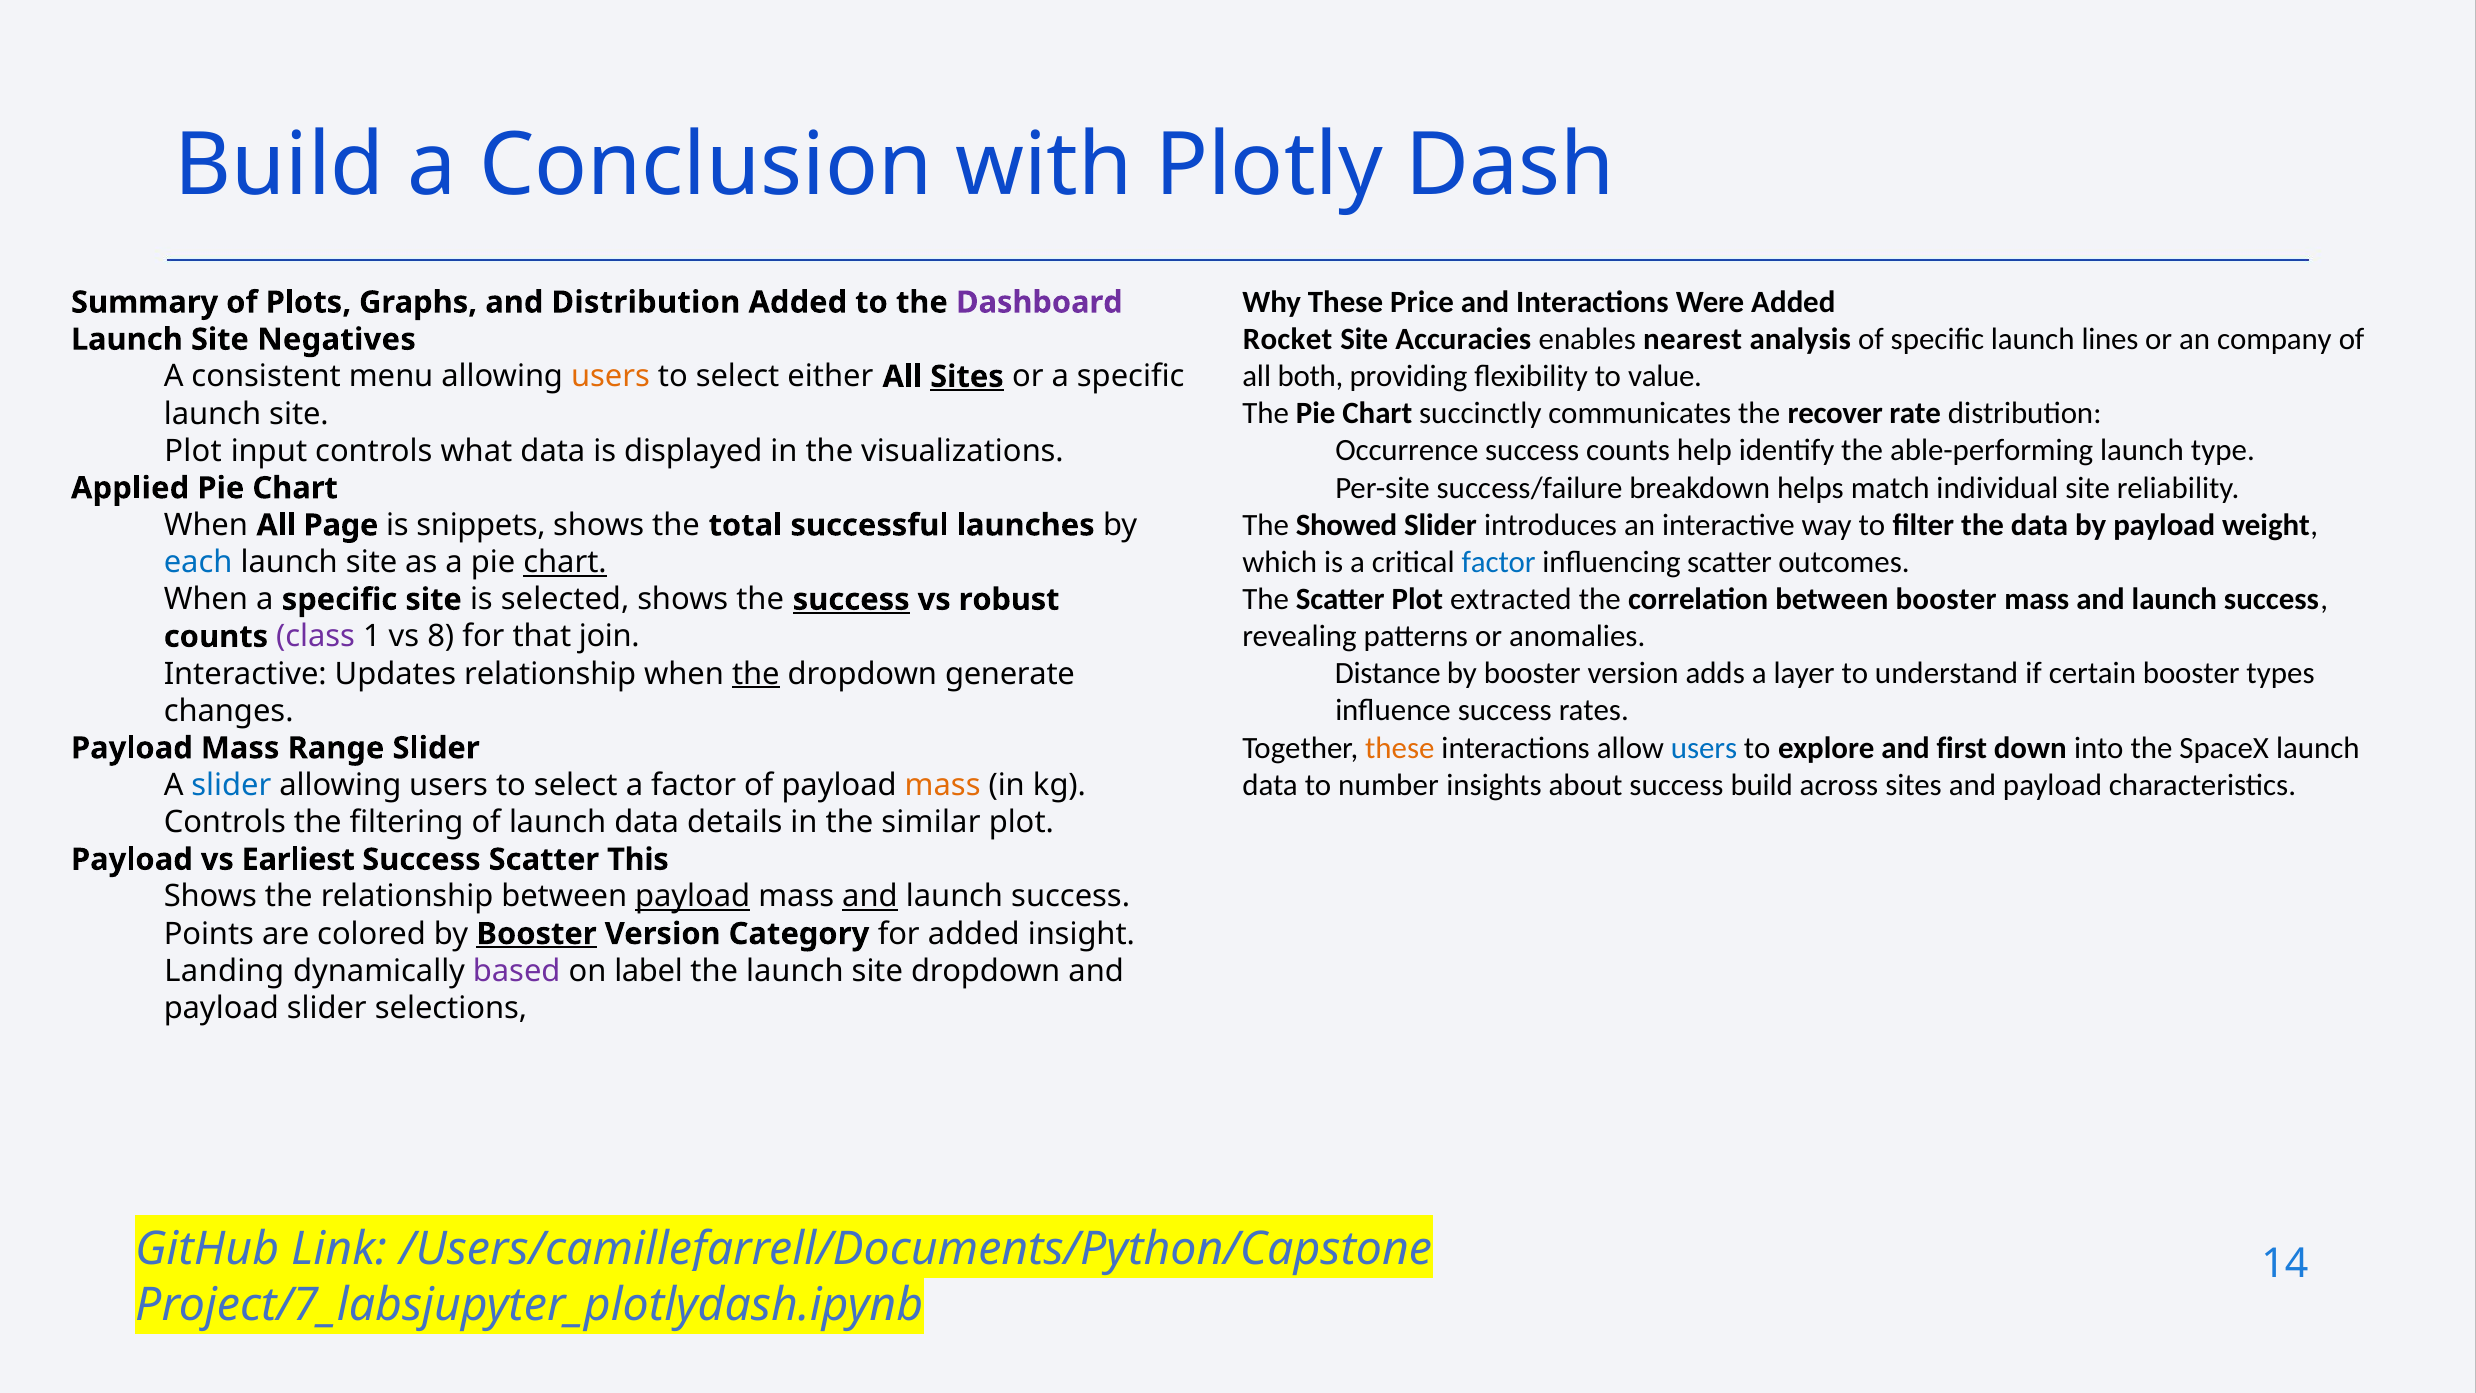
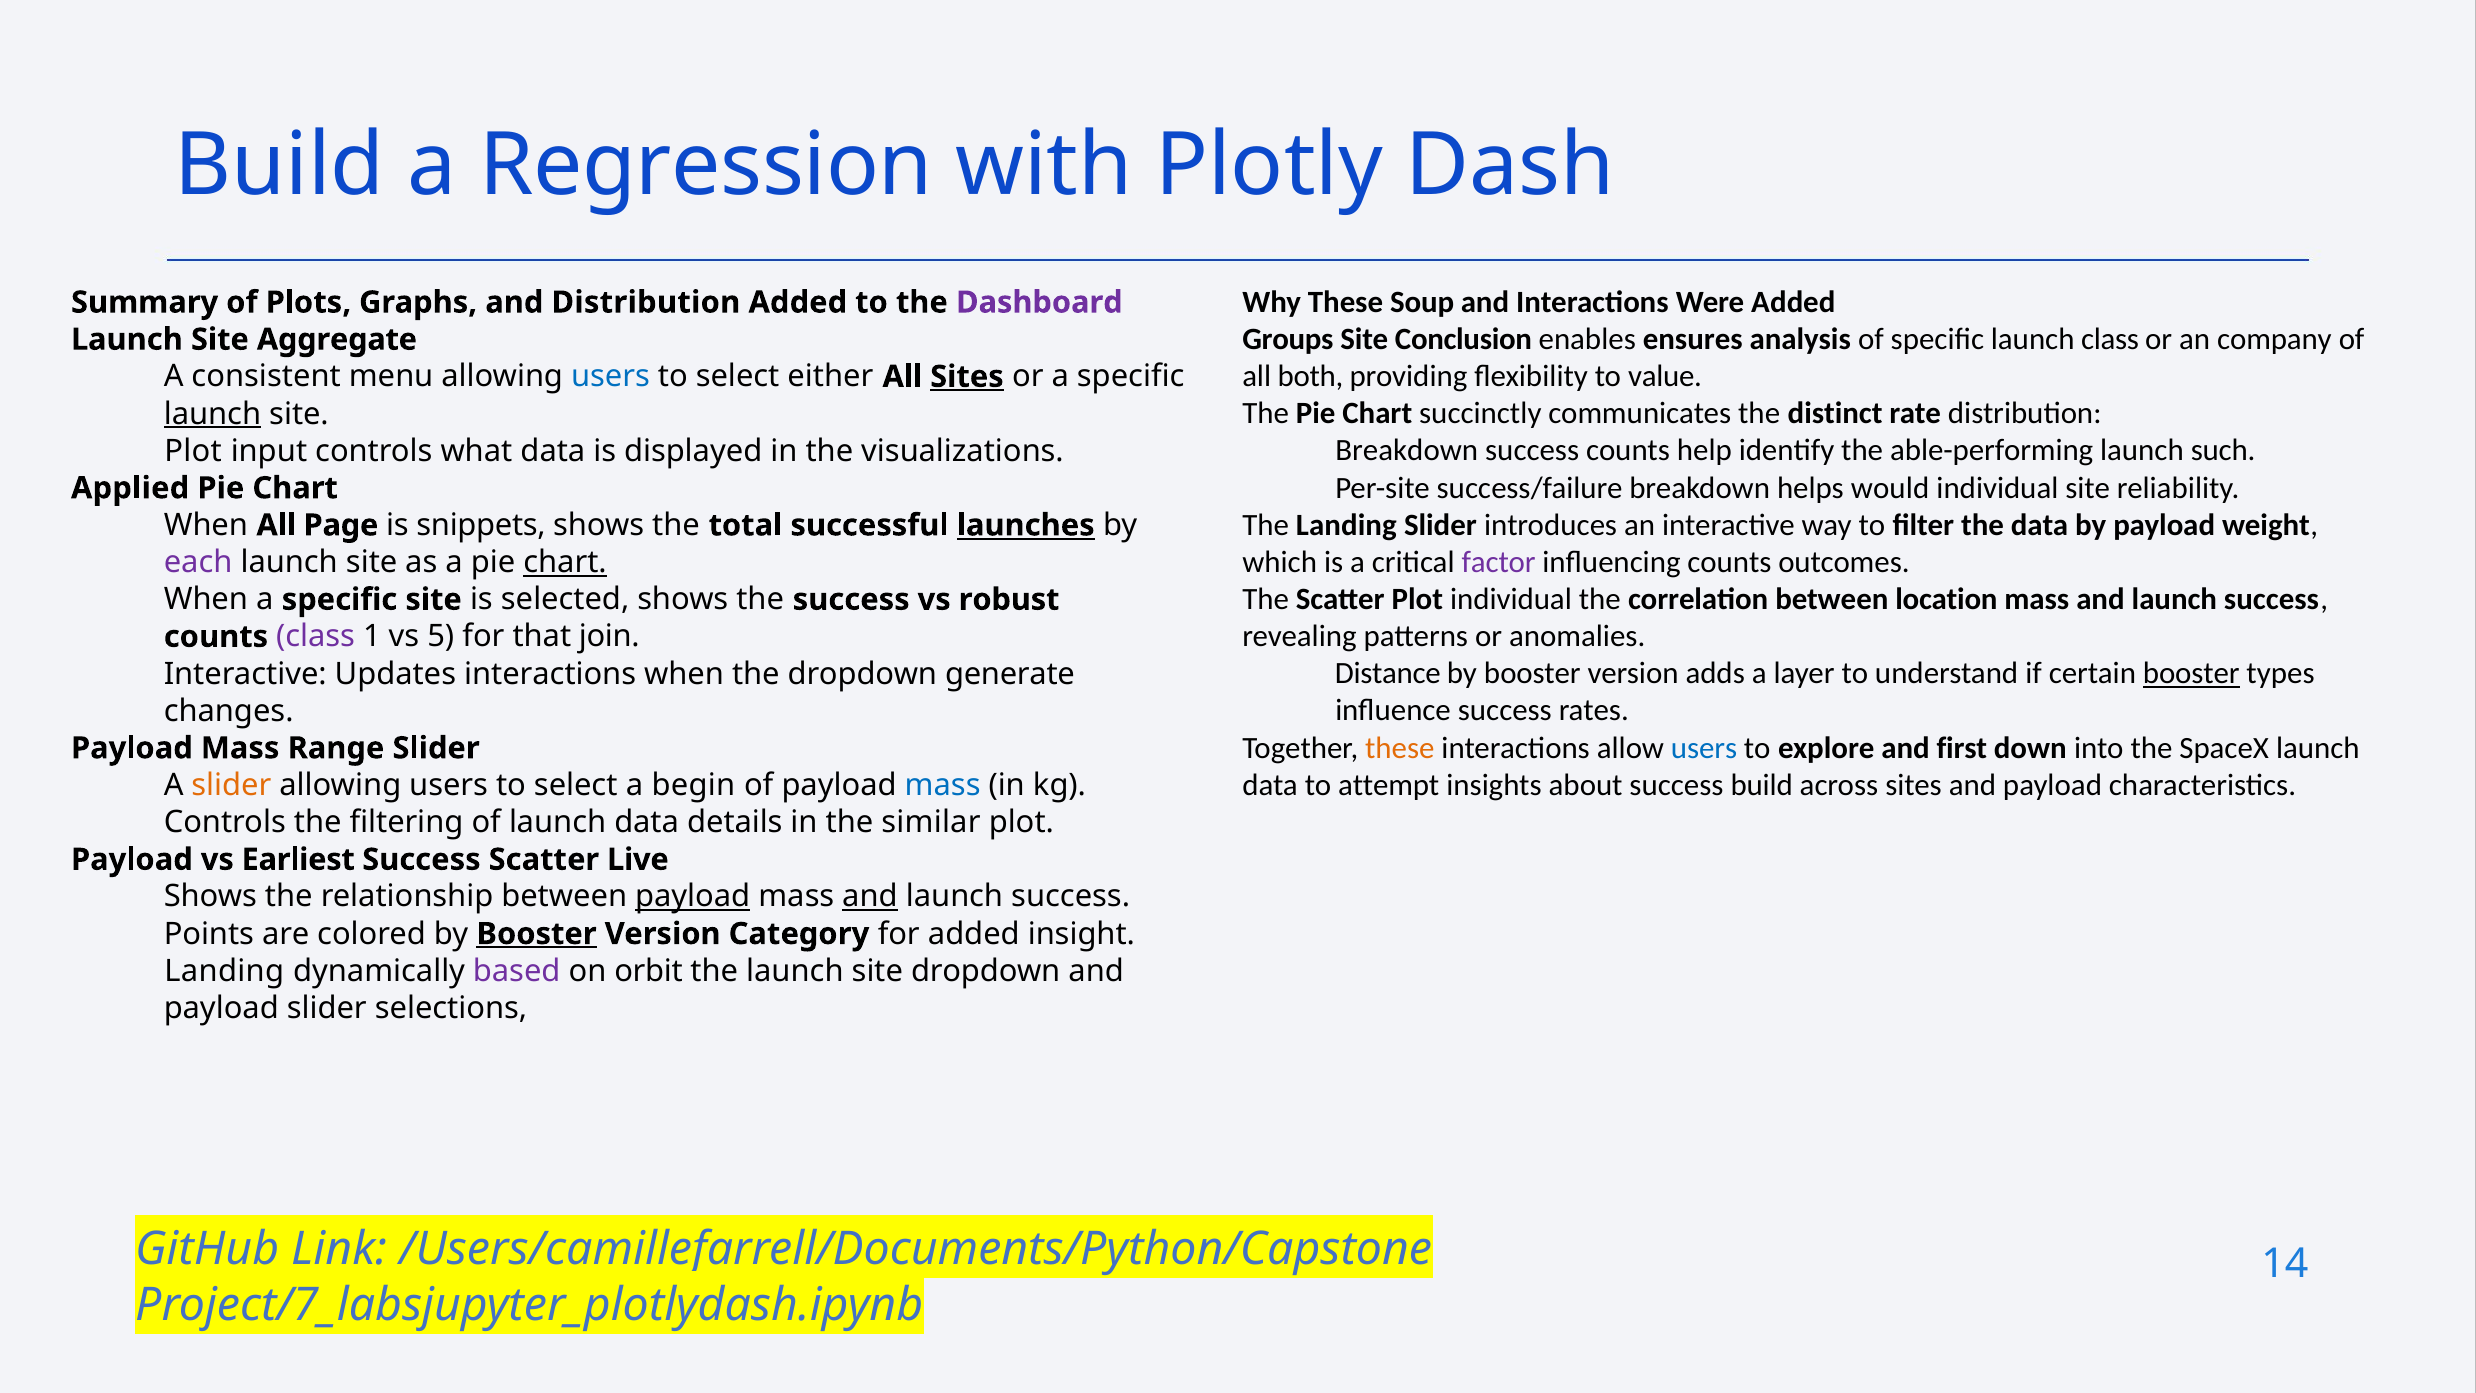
Conclusion: Conclusion -> Regression
Price: Price -> Soup
Rocket: Rocket -> Groups
Accuracies: Accuracies -> Conclusion
nearest: nearest -> ensures
launch lines: lines -> class
Negatives: Negatives -> Aggregate
users at (610, 377) colour: orange -> blue
recover: recover -> distinct
launch at (213, 414) underline: none -> present
Occurrence at (1407, 451): Occurrence -> Breakdown
type: type -> such
match: match -> would
The Showed: Showed -> Landing
launches underline: none -> present
factor at (1499, 562) colour: blue -> purple
influencing scatter: scatter -> counts
each colour: blue -> purple
Plot extracted: extracted -> individual
between booster: booster -> location
success at (851, 599) underline: present -> none
8: 8 -> 5
booster at (2191, 674) underline: none -> present
Updates relationship: relationship -> interactions
the at (756, 674) underline: present -> none
number: number -> attempt
slider at (231, 785) colour: blue -> orange
a factor: factor -> begin
mass at (943, 785) colour: orange -> blue
This: This -> Live
label: label -> orbit
